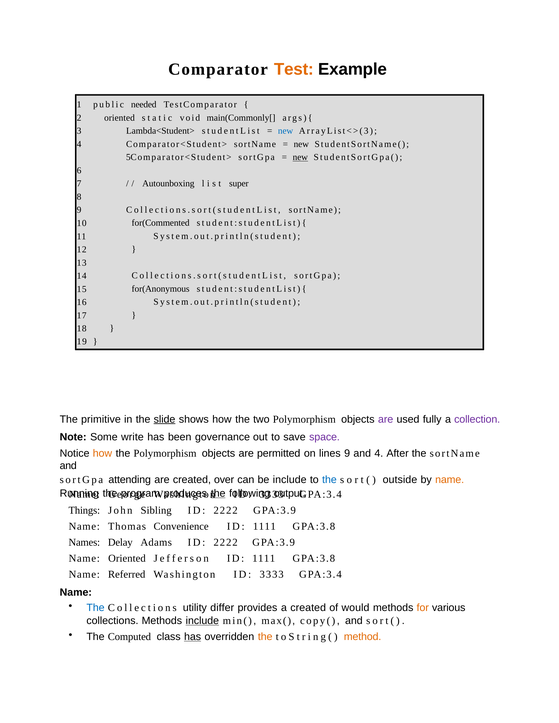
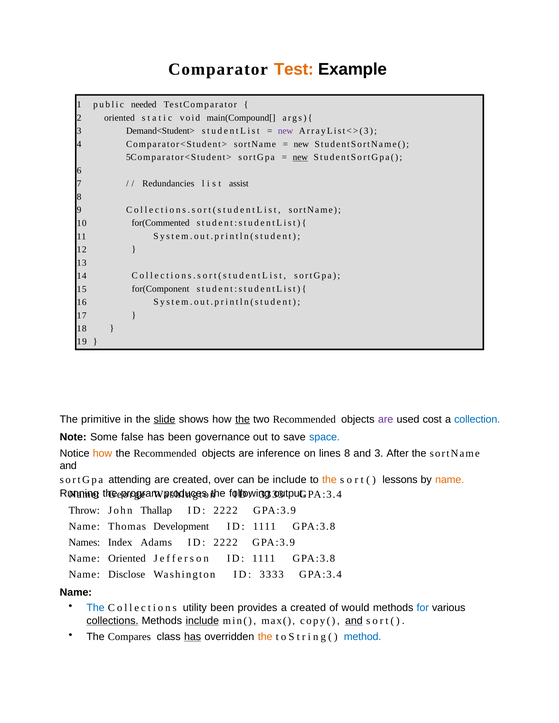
main(Commonly[: main(Commonly[ -> main(Compound[
Lambda<Student>: Lambda<Student> -> Demand<Student>
new at (286, 131) colour: blue -> purple
Autounboxing: Autounboxing -> Redundancies
super: super -> assist
for(Anonymous: for(Anonymous -> for(Component
the at (243, 420) underline: none -> present
two Polymorphism: Polymorphism -> Recommended
fully: fully -> cost
collection colour: purple -> blue
write: write -> false
space colour: purple -> blue
the Polymorphism: Polymorphism -> Recommended
permitted: permitted -> inference
lines 9: 9 -> 8
and 4: 4 -> 3
the at (329, 480) colour: blue -> orange
outside: outside -> lessons
the at (218, 494) underline: present -> none
Things: Things -> Throw
Sibling: Sibling -> Thallap
Convenience: Convenience -> Development
Delay: Delay -> Index
Referred: Referred -> Disclose
utility differ: differ -> been
for colour: orange -> blue
collections at (112, 621) underline: none -> present
and at (354, 621) underline: none -> present
Computed: Computed -> Compares
method colour: orange -> blue
